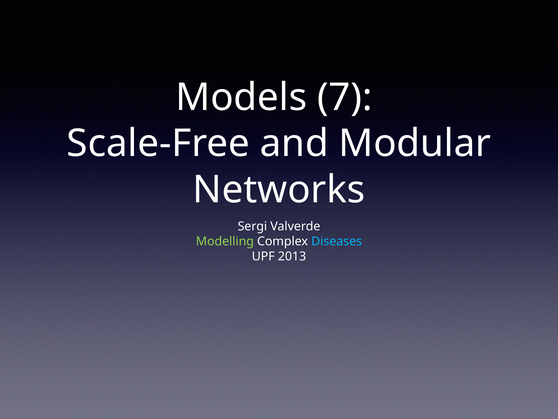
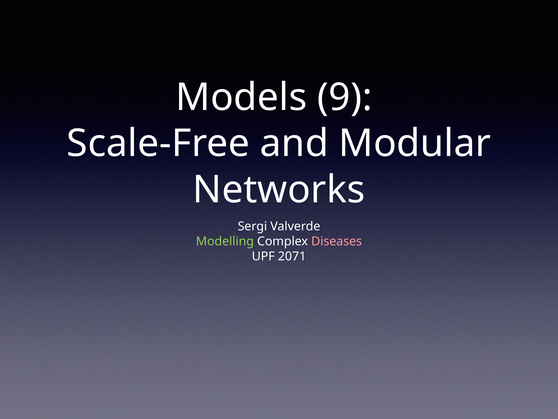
7: 7 -> 9
Diseases colour: light blue -> pink
2013: 2013 -> 2071
